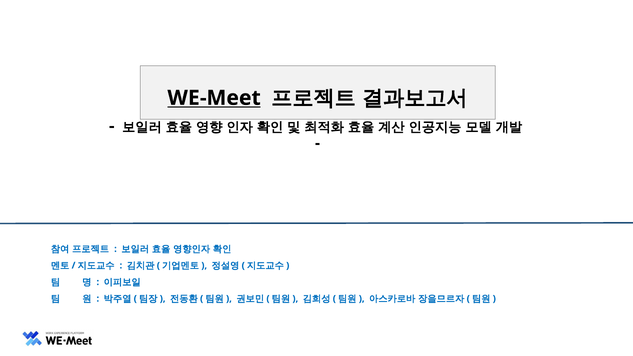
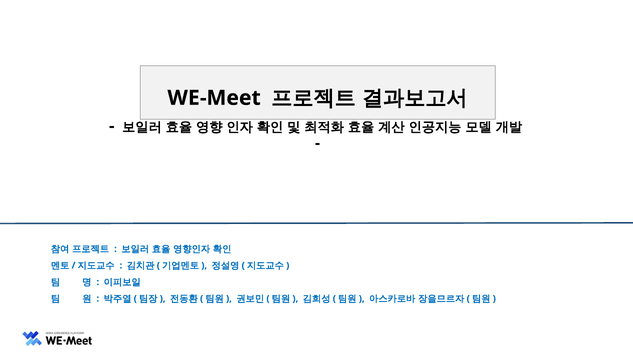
WE-Meet underline: present -> none
